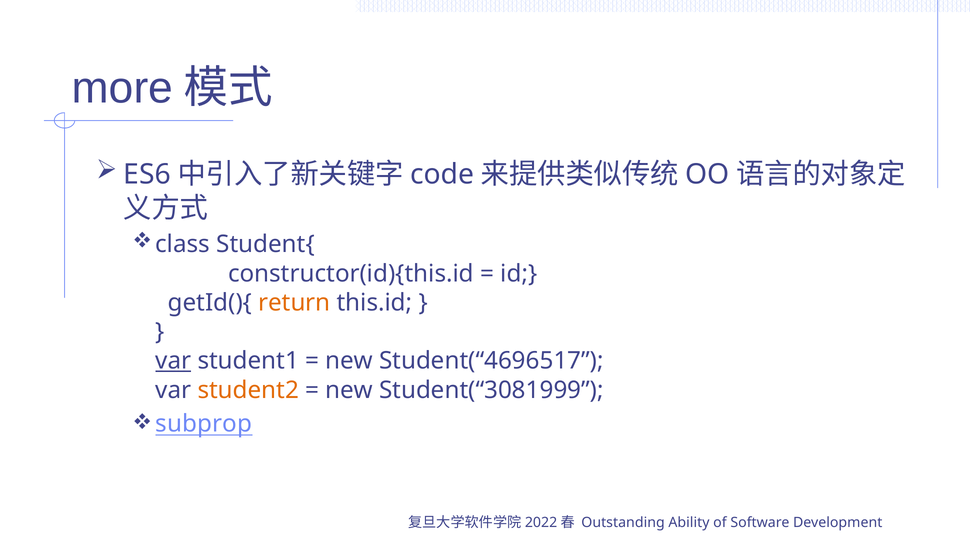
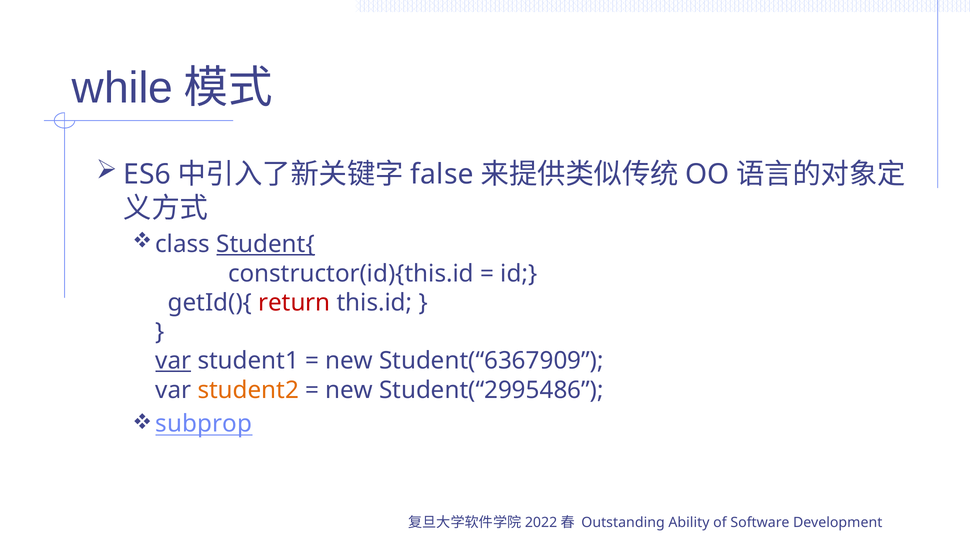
more: more -> while
code: code -> false
Student{ underline: none -> present
return colour: orange -> red
Student(“4696517: Student(“4696517 -> Student(“6367909
Student(“3081999: Student(“3081999 -> Student(“2995486
